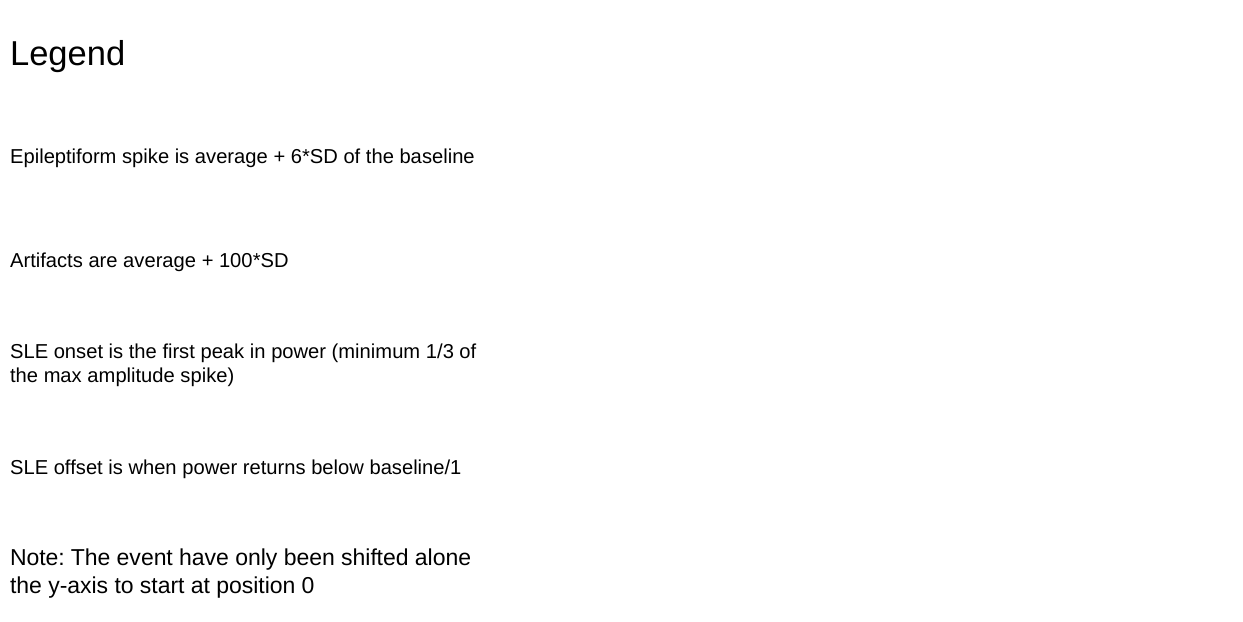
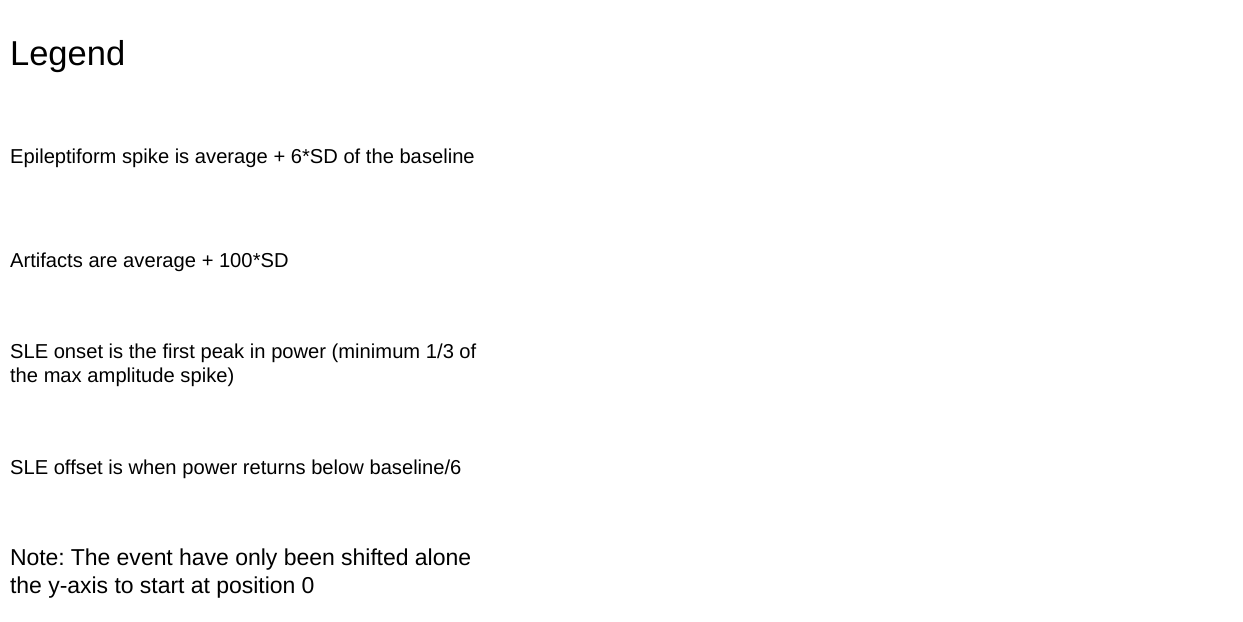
baseline/1: baseline/1 -> baseline/6
